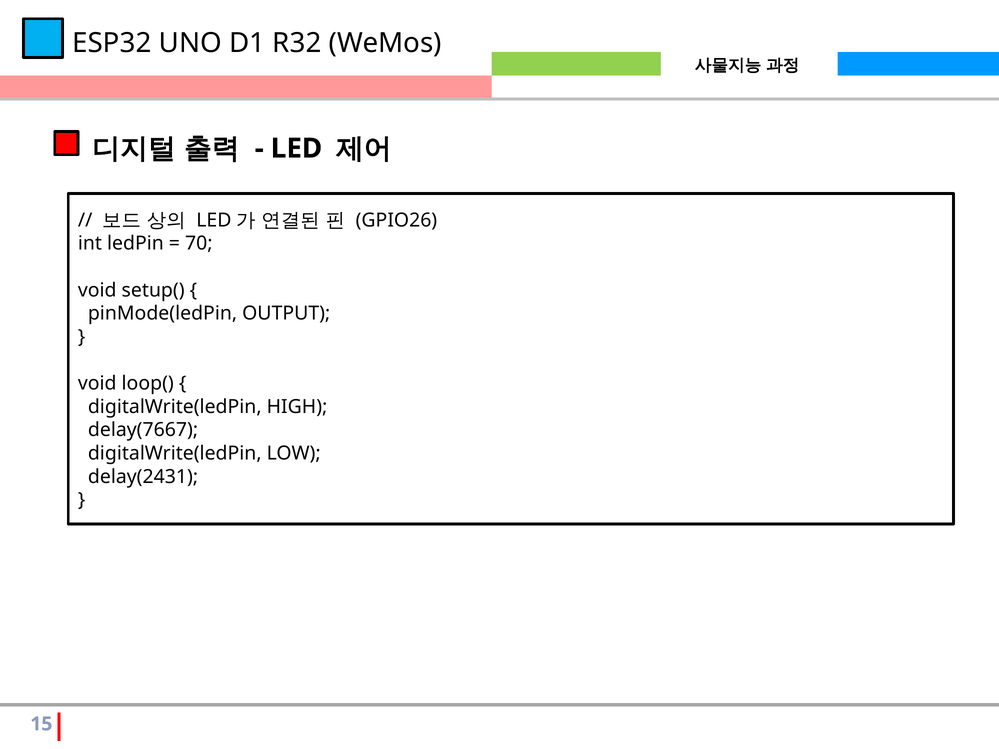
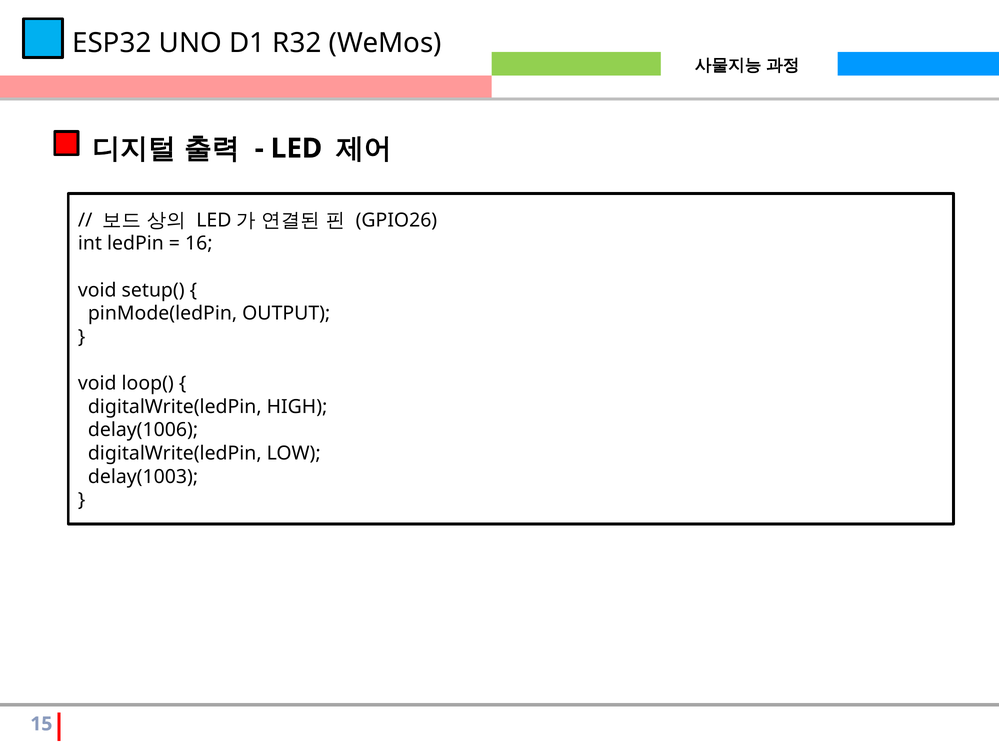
70: 70 -> 16
delay(7667: delay(7667 -> delay(1006
delay(2431: delay(2431 -> delay(1003
